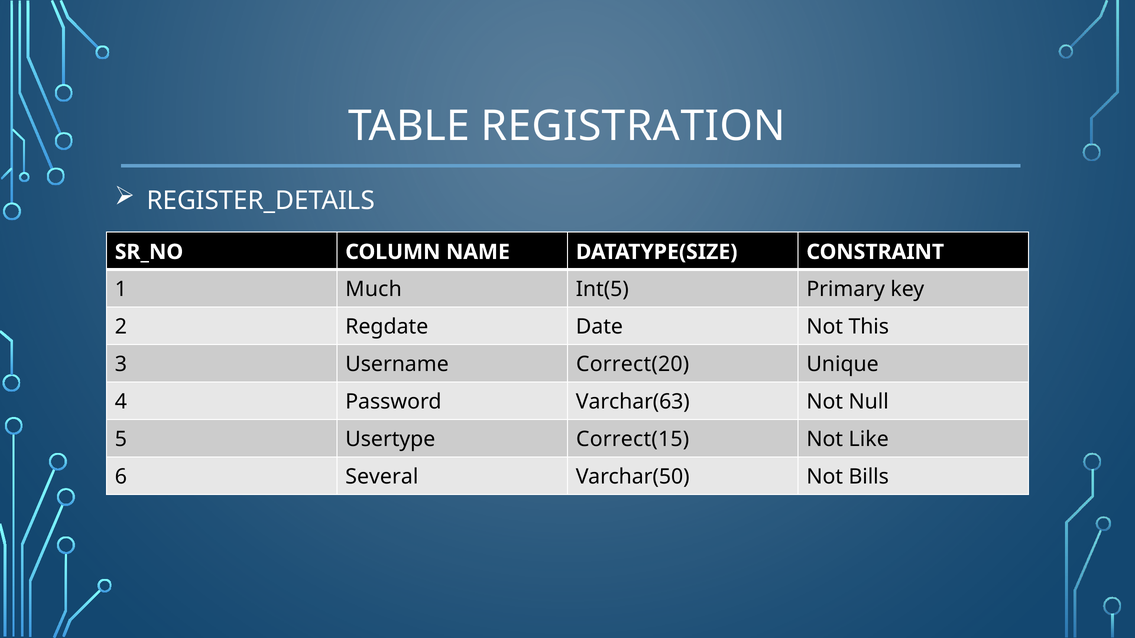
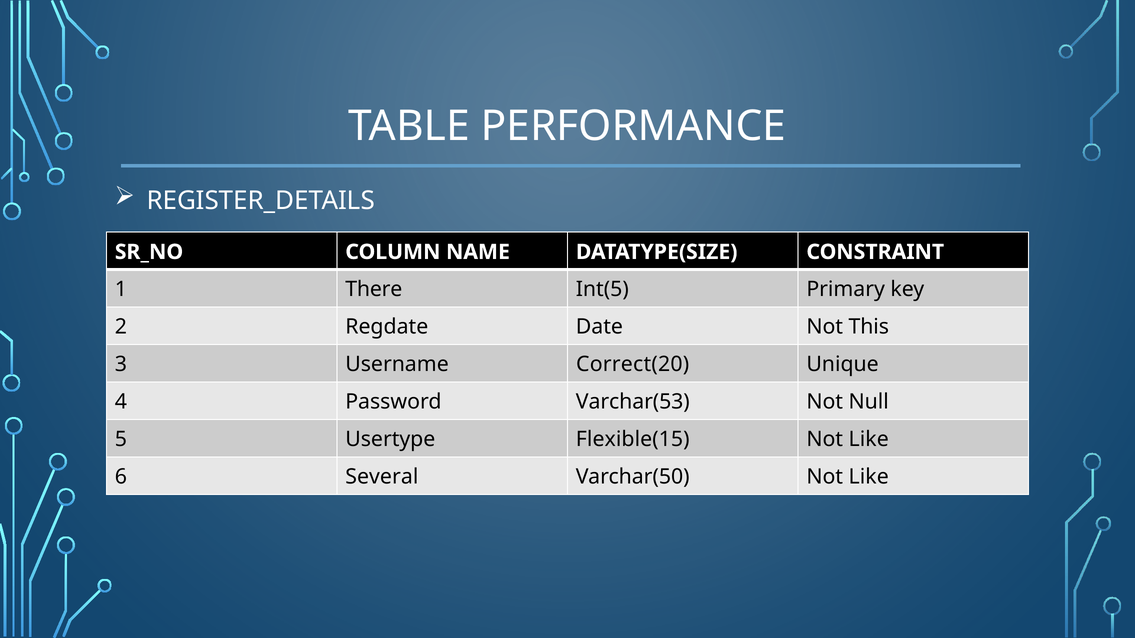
REGISTRATION: REGISTRATION -> PERFORMANCE
Much: Much -> There
Varchar(63: Varchar(63 -> Varchar(53
Correct(15: Correct(15 -> Flexible(15
Varchar(50 Not Bills: Bills -> Like
